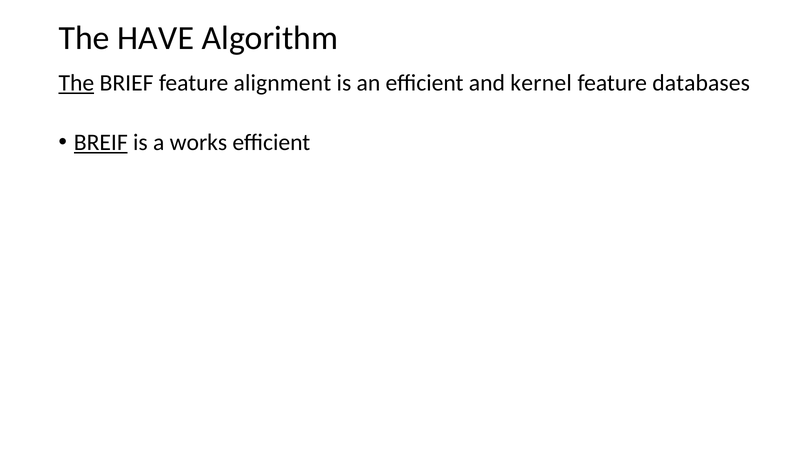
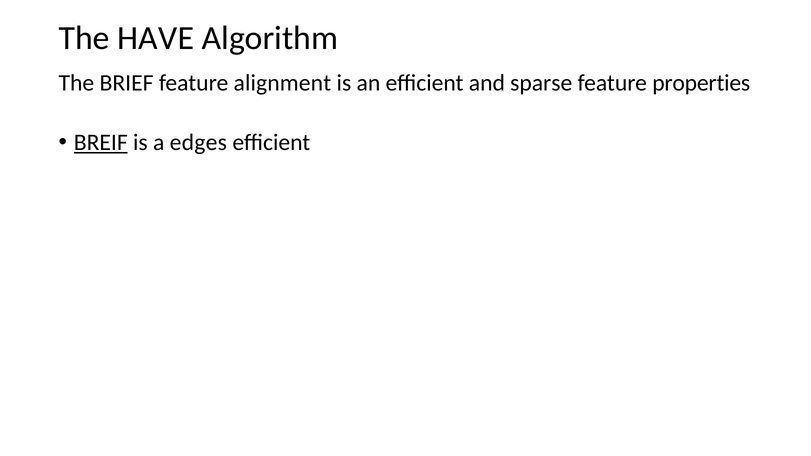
The at (76, 83) underline: present -> none
kernel: kernel -> sparse
databases: databases -> properties
works: works -> edges
